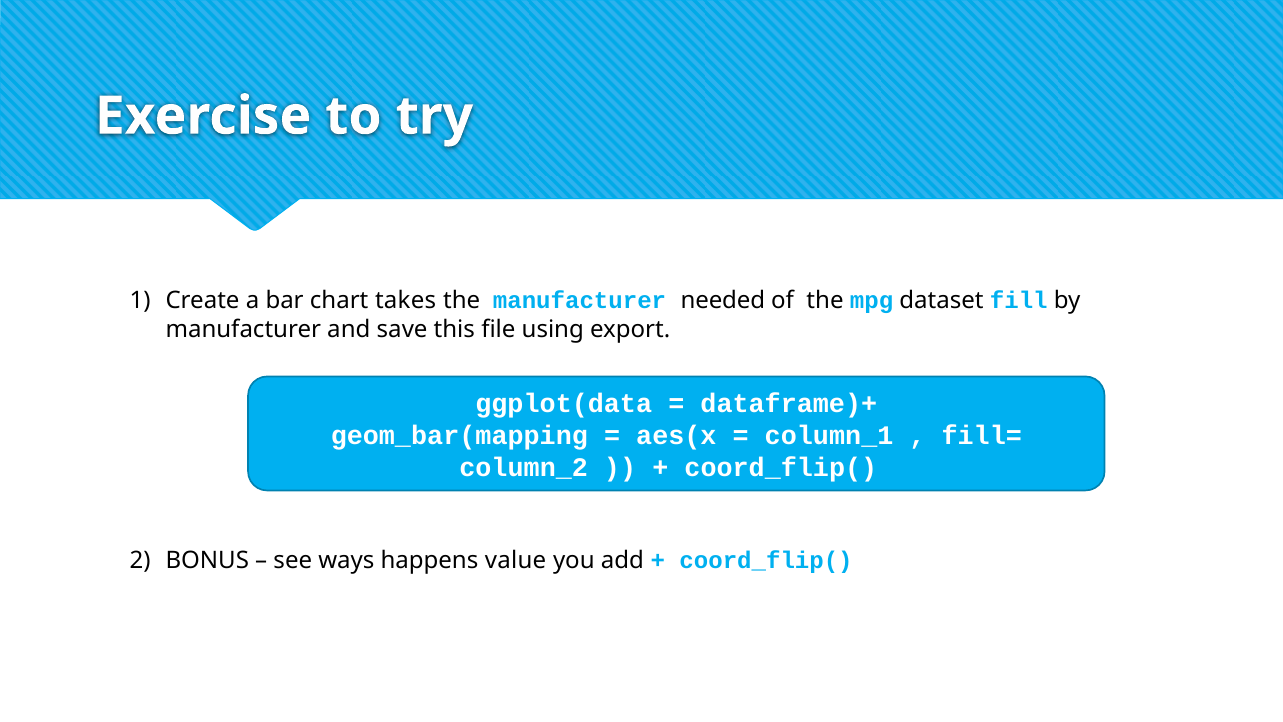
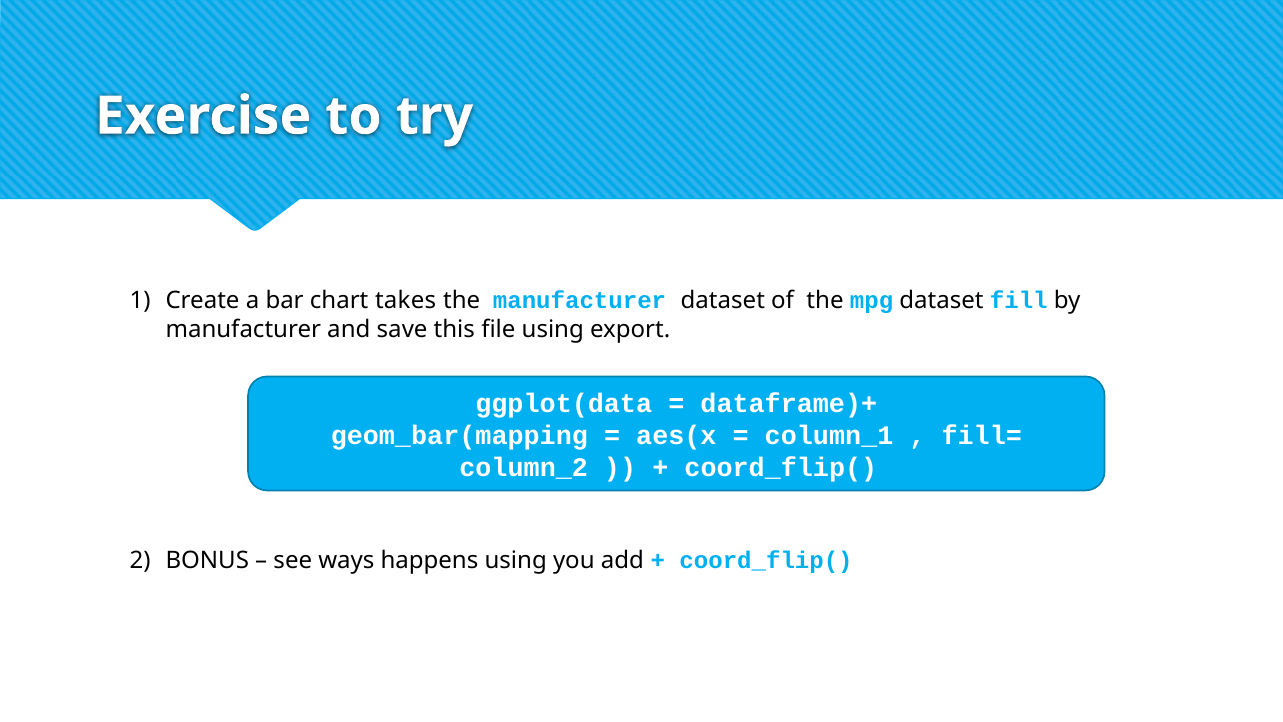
manufacturer needed: needed -> dataset
happens value: value -> using
